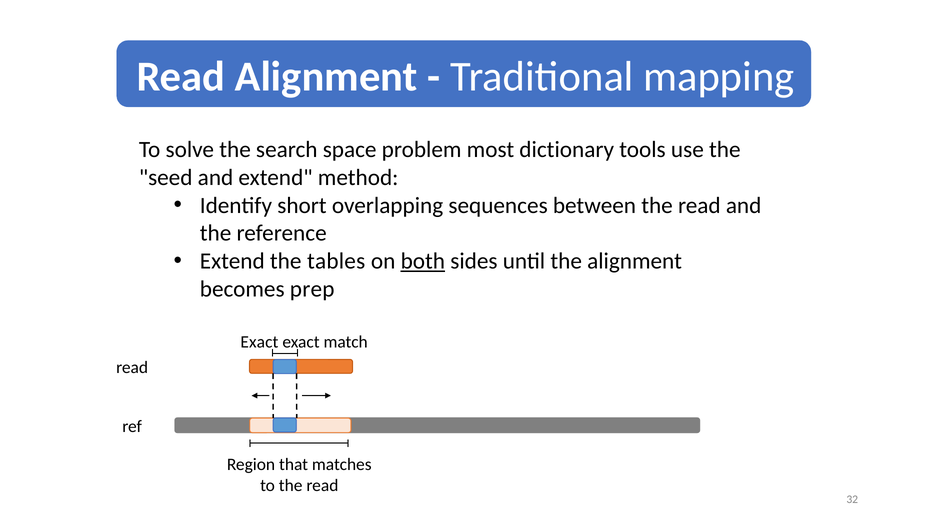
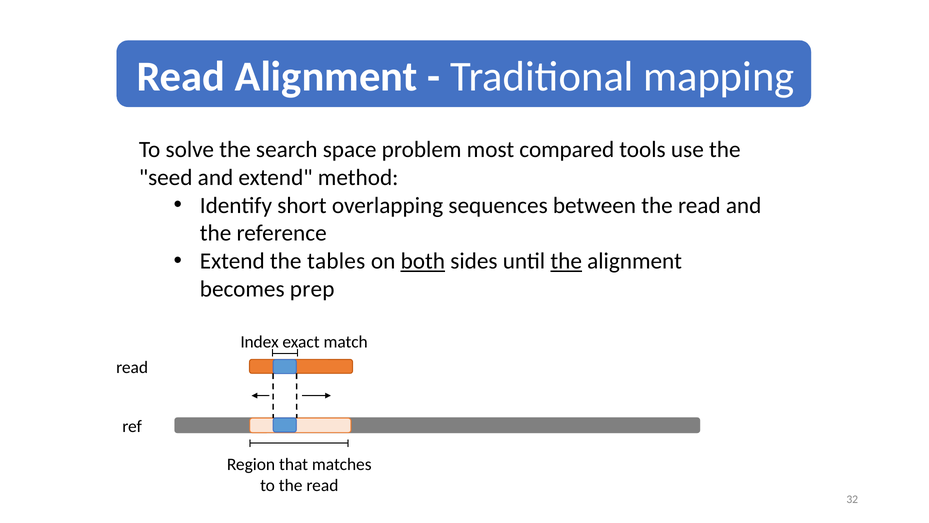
dictionary: dictionary -> compared
the at (566, 261) underline: none -> present
Exact at (259, 342): Exact -> Index
